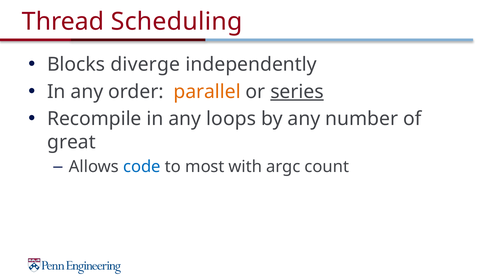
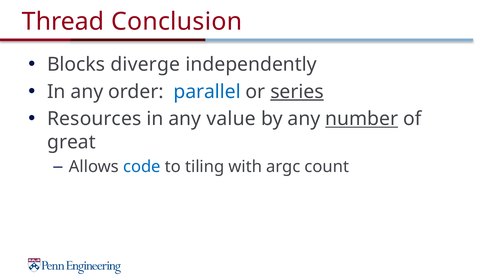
Scheduling: Scheduling -> Conclusion
parallel colour: orange -> blue
Recompile: Recompile -> Resources
loops: loops -> value
number underline: none -> present
most: most -> tiling
